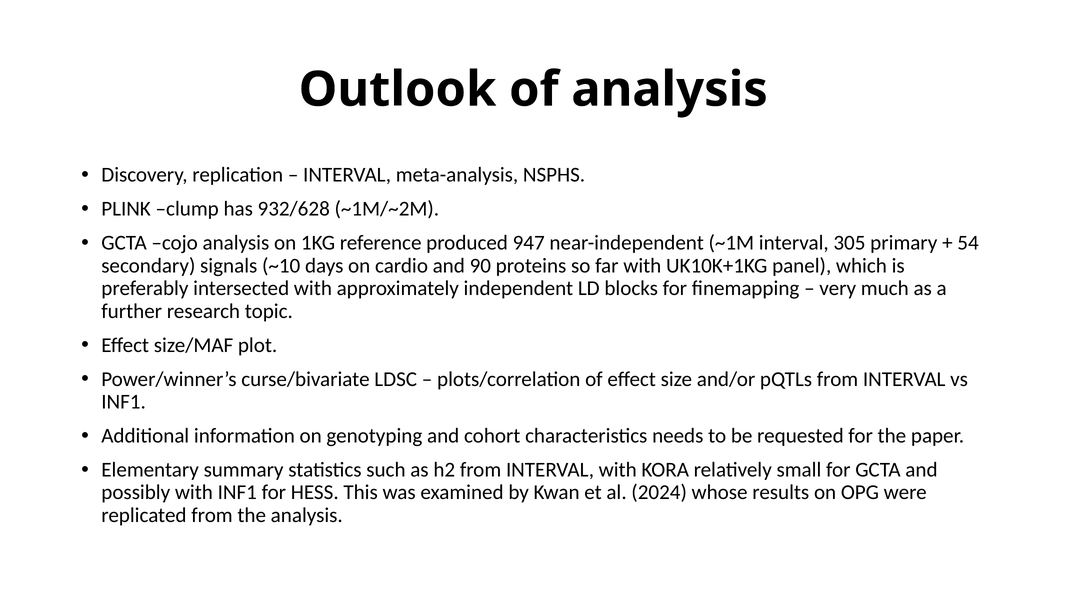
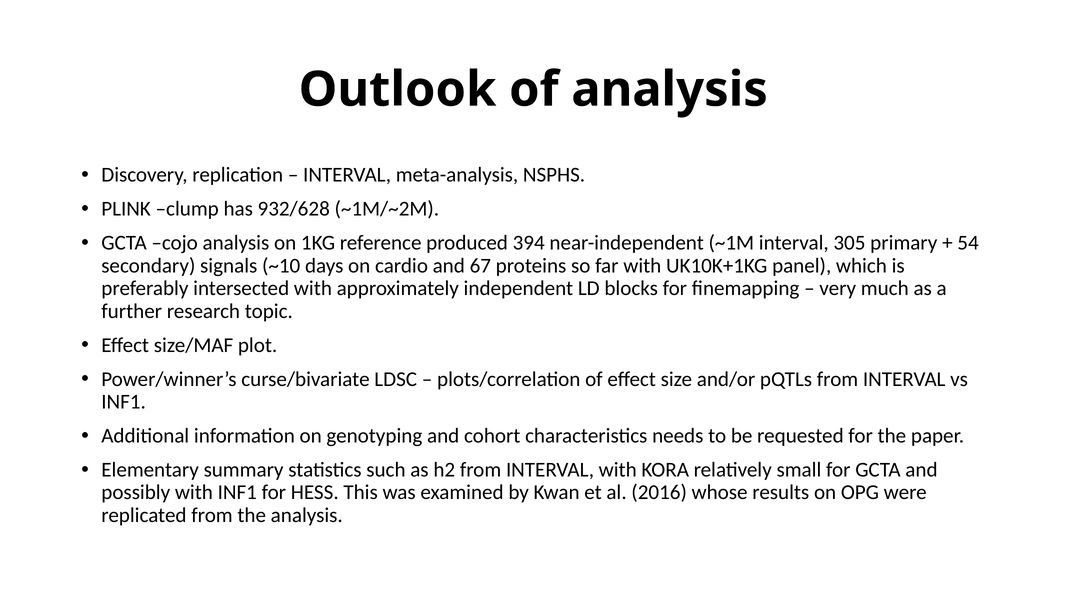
947: 947 -> 394
90: 90 -> 67
2024: 2024 -> 2016
